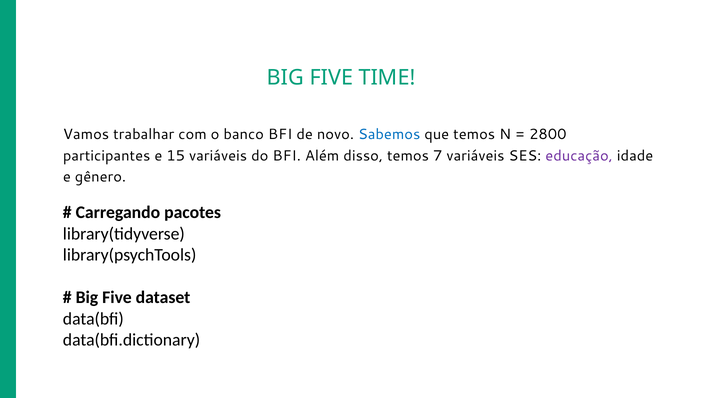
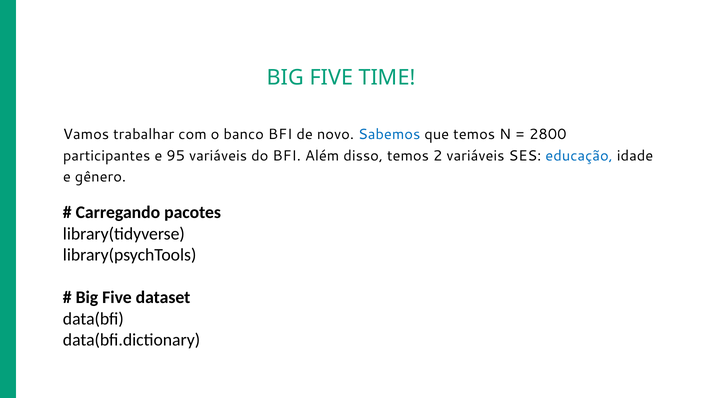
15: 15 -> 95
7: 7 -> 2
educação colour: purple -> blue
